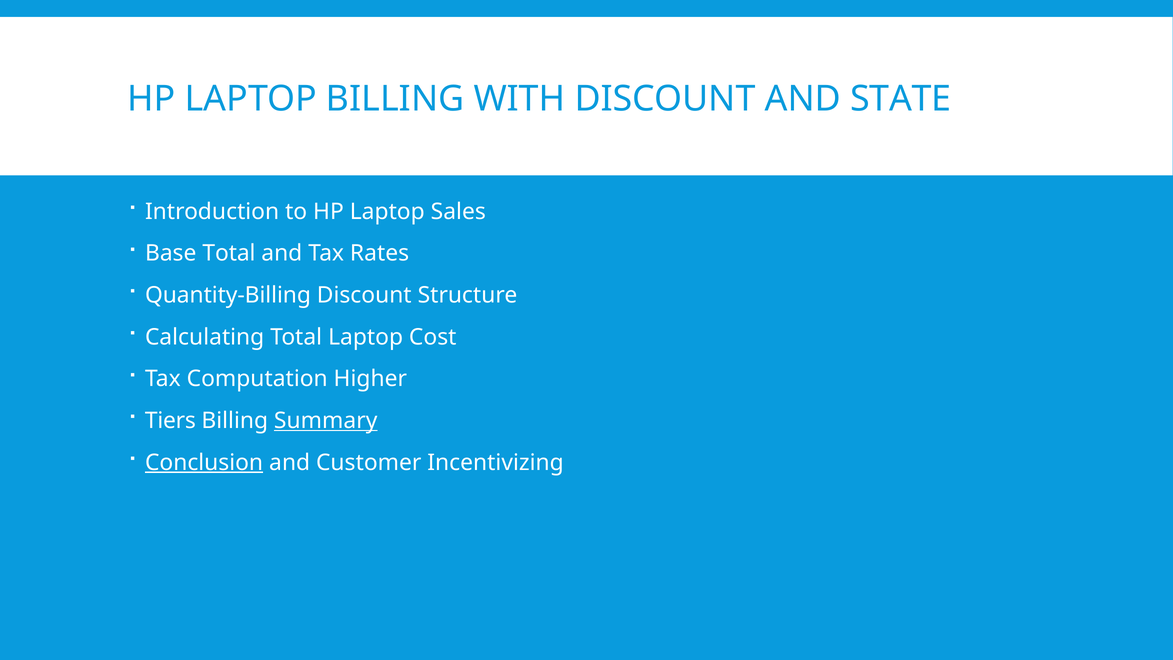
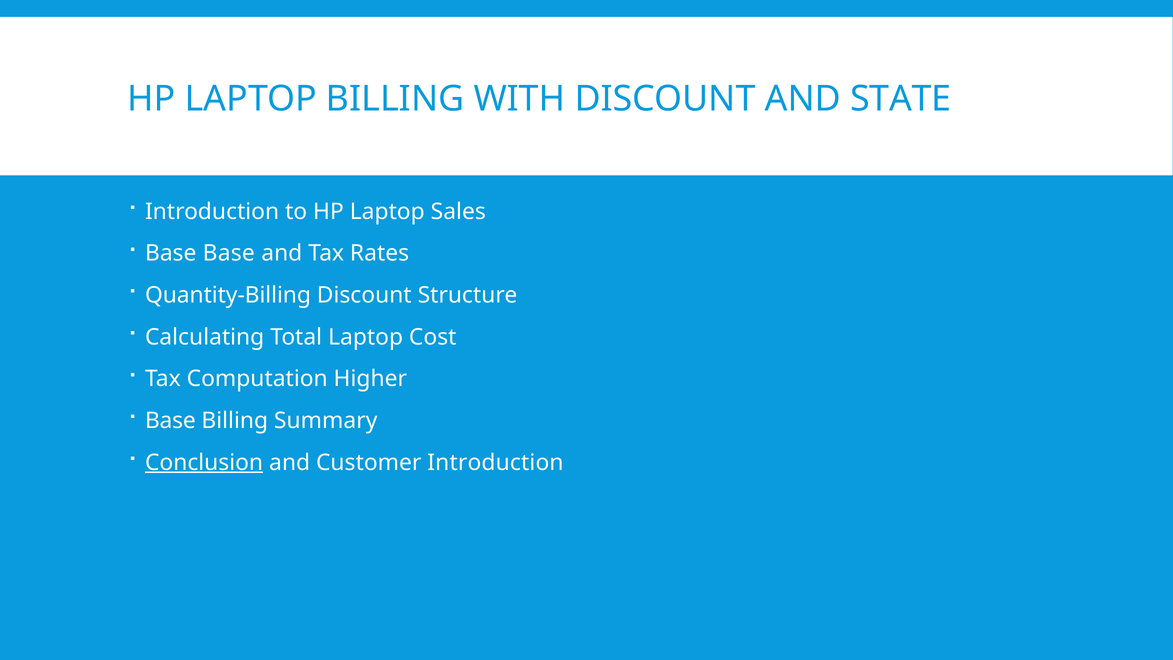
Base Total: Total -> Base
Tiers at (170, 421): Tiers -> Base
Summary underline: present -> none
Customer Incentivizing: Incentivizing -> Introduction
